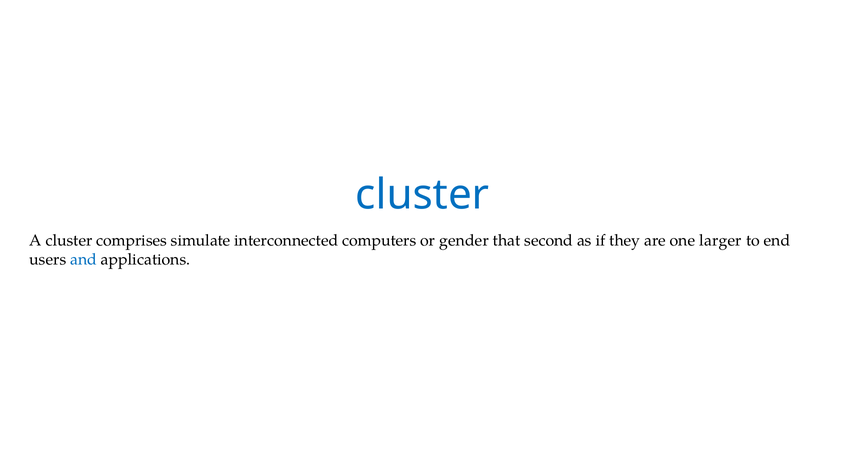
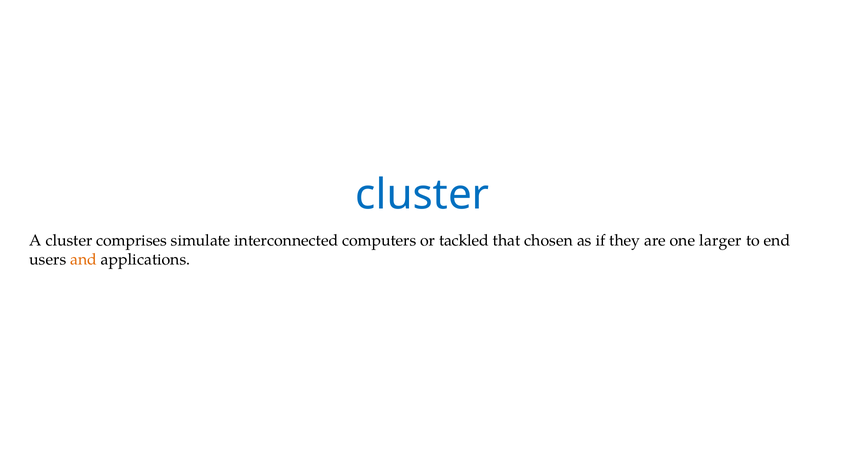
gender: gender -> tackled
second: second -> chosen
and colour: blue -> orange
